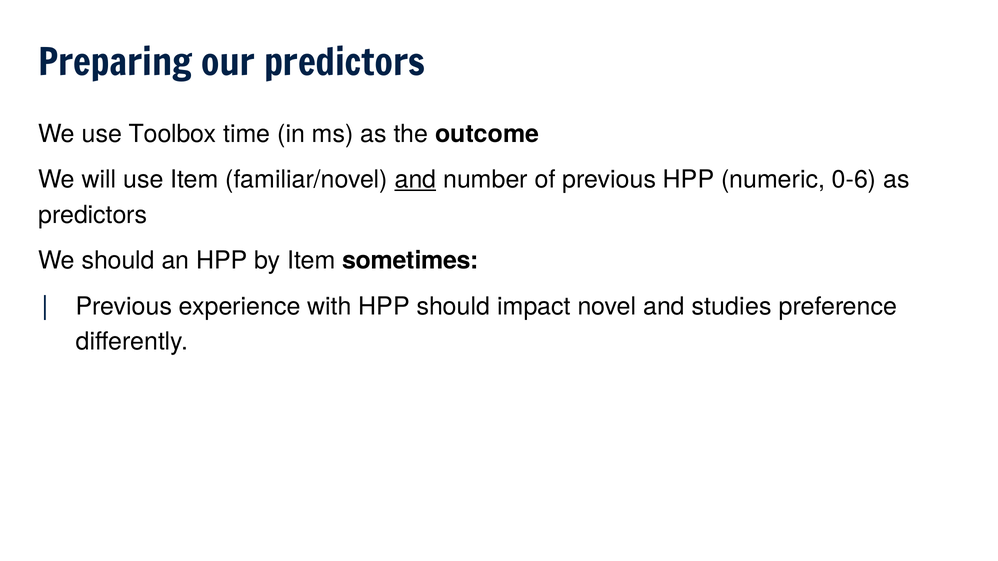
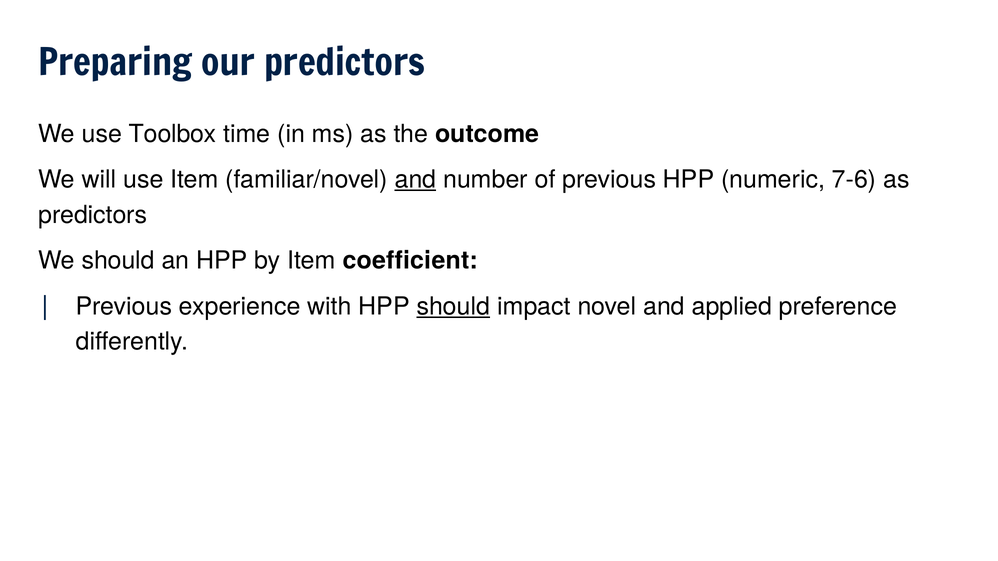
0-6: 0-6 -> 7-6
sometimes: sometimes -> coefficient
should at (453, 307) underline: none -> present
studies: studies -> applied
